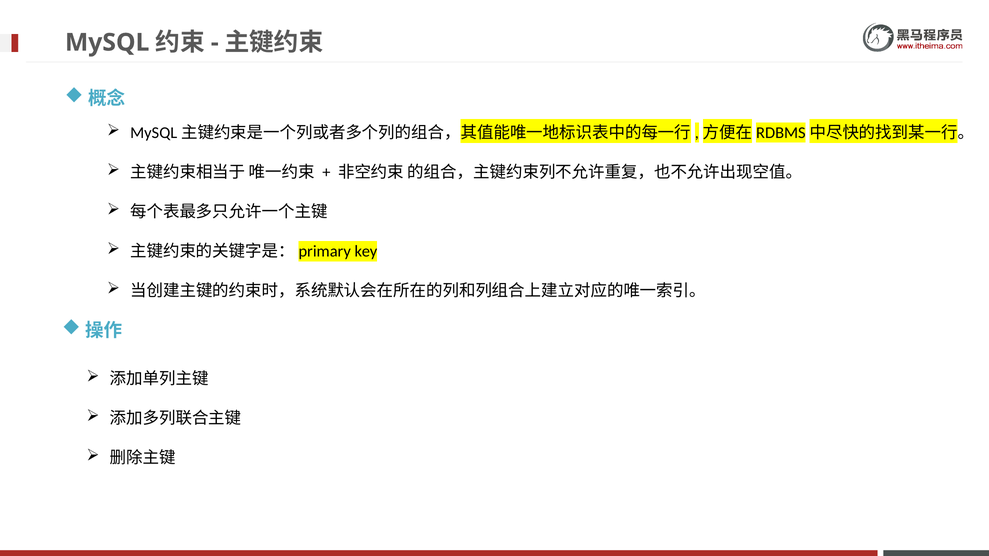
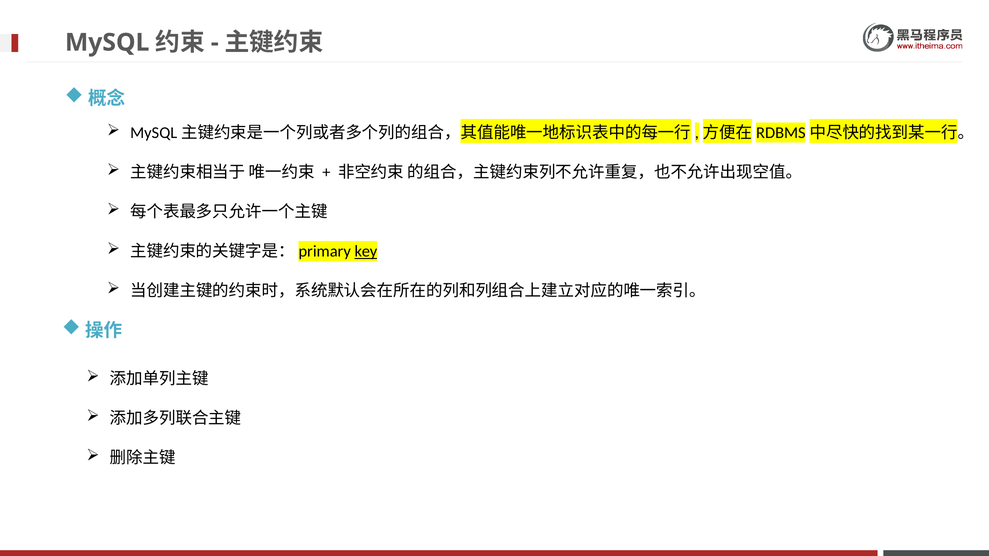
key underline: none -> present
